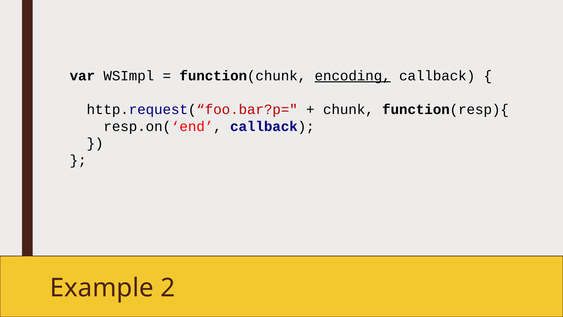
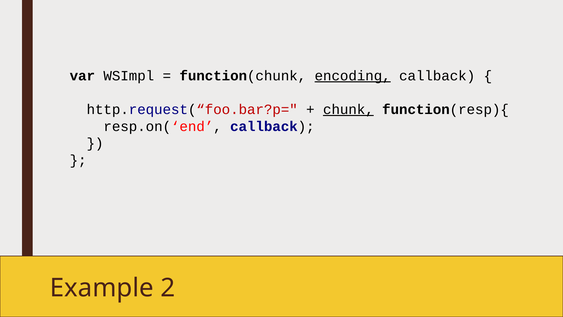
chunk underline: none -> present
